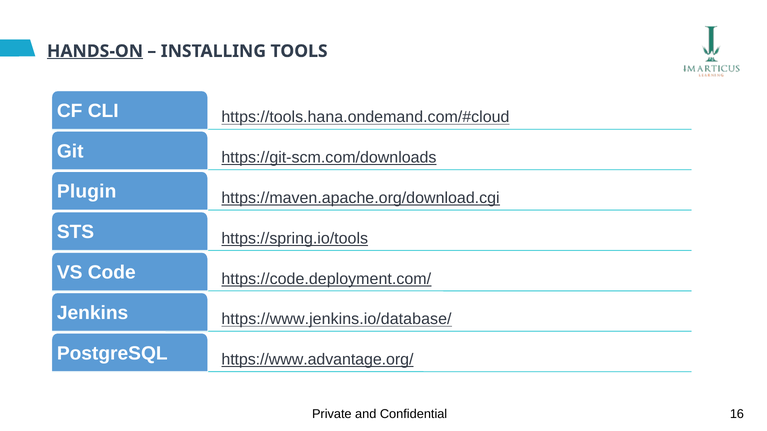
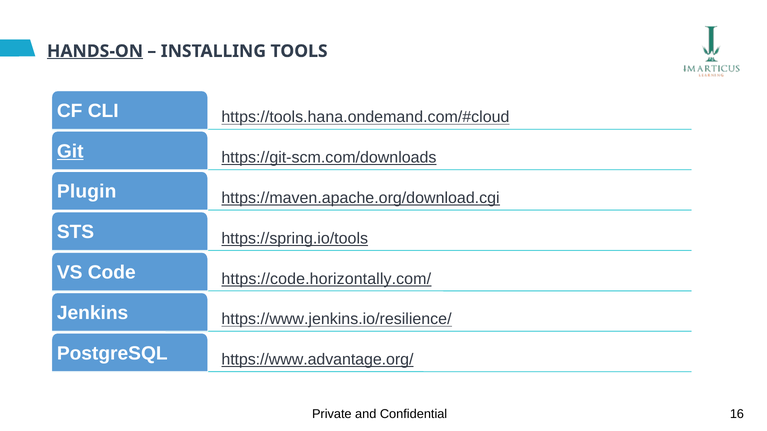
Git underline: none -> present
https://code.deployment.com/: https://code.deployment.com/ -> https://code.horizontally.com/
https://www.jenkins.io/database/: https://www.jenkins.io/database/ -> https://www.jenkins.io/resilience/
